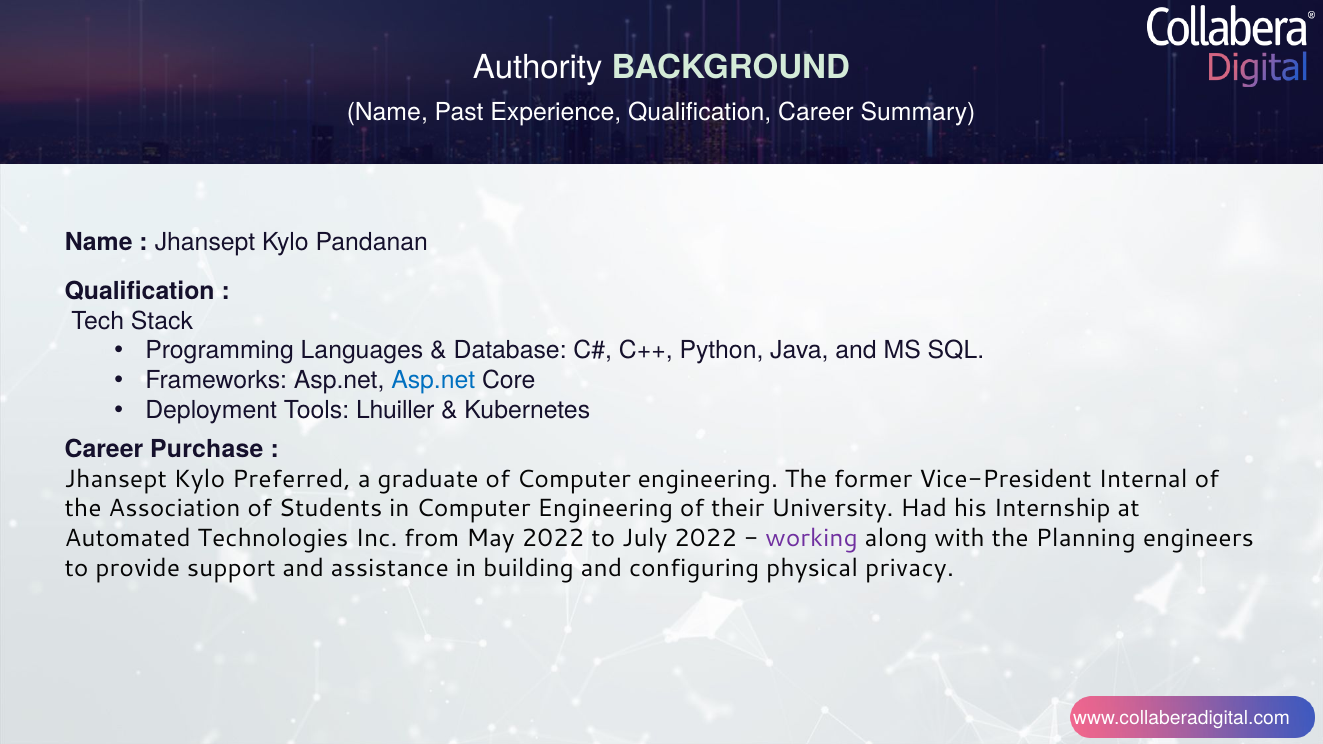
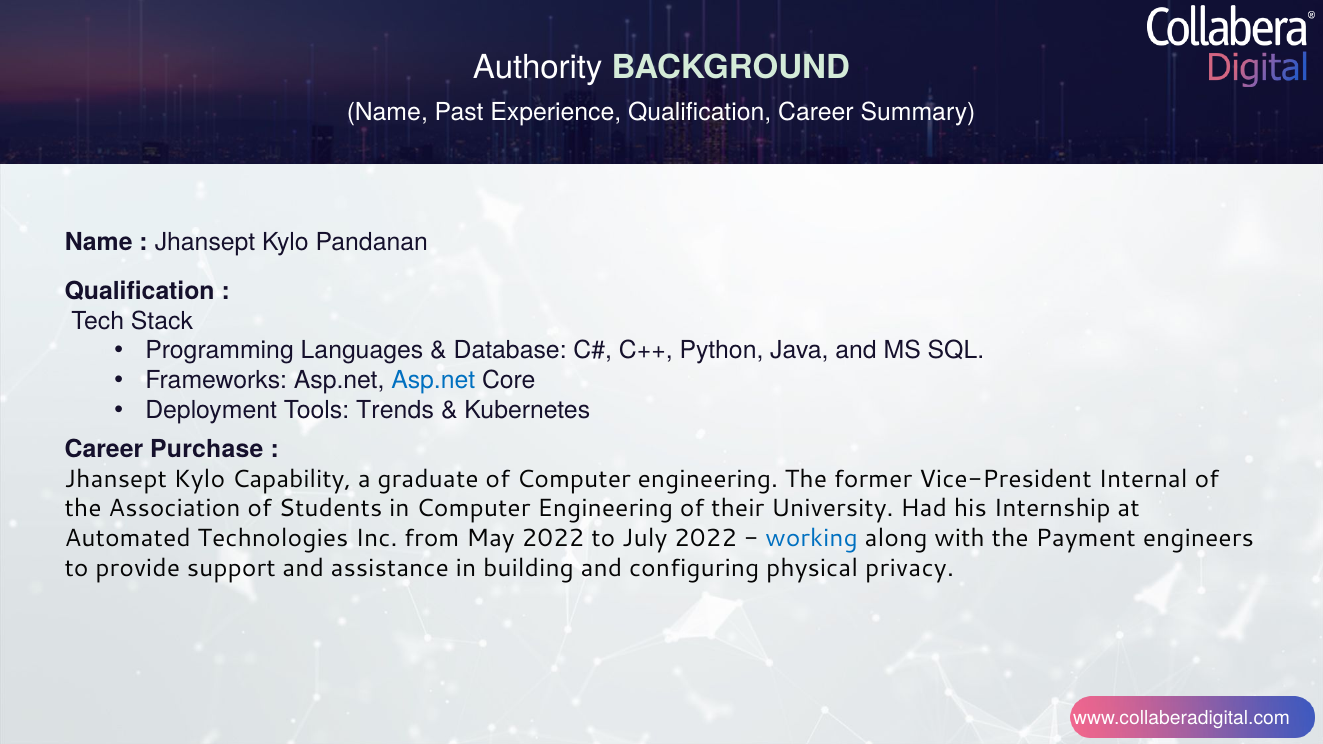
Lhuiller: Lhuiller -> Trends
Preferred: Preferred -> Capability
working colour: purple -> blue
Planning: Planning -> Payment
